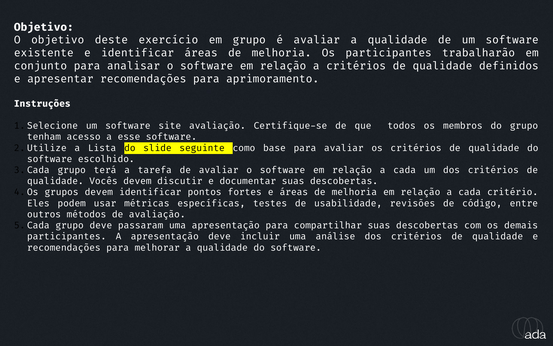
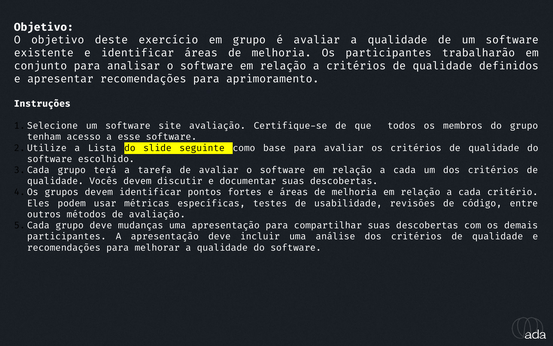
passaram: passaram -> mudanças
